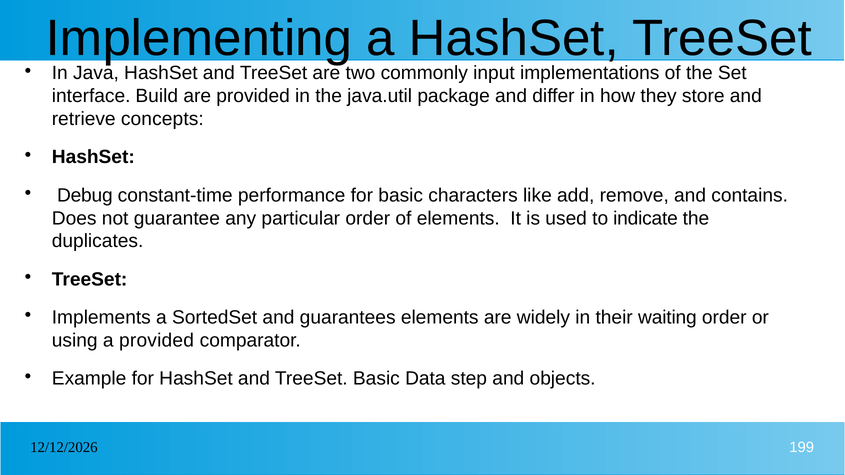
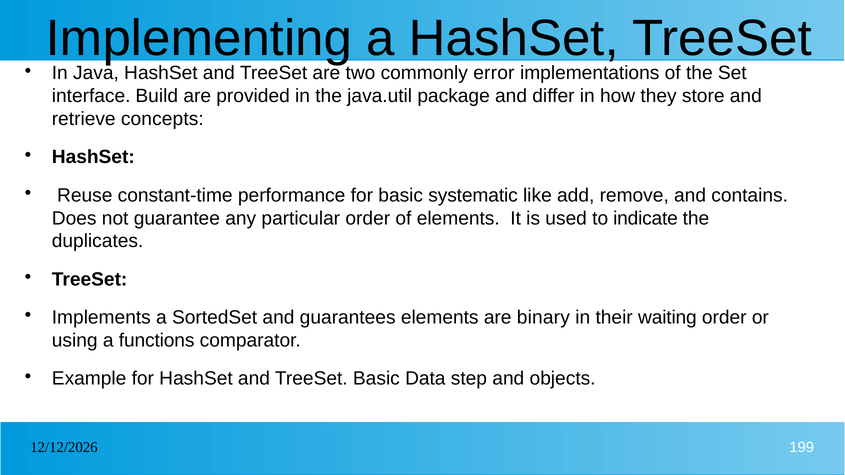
input: input -> error
Debug: Debug -> Reuse
characters: characters -> systematic
widely: widely -> binary
a provided: provided -> functions
